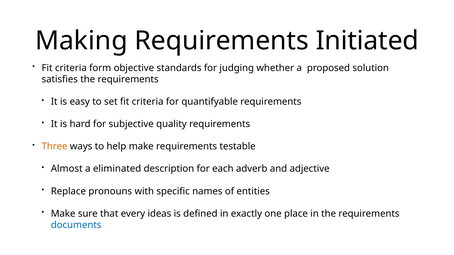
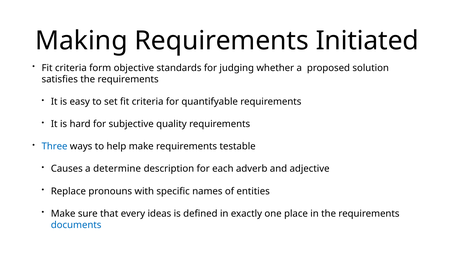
Three colour: orange -> blue
Almost: Almost -> Causes
eliminated: eliminated -> determine
